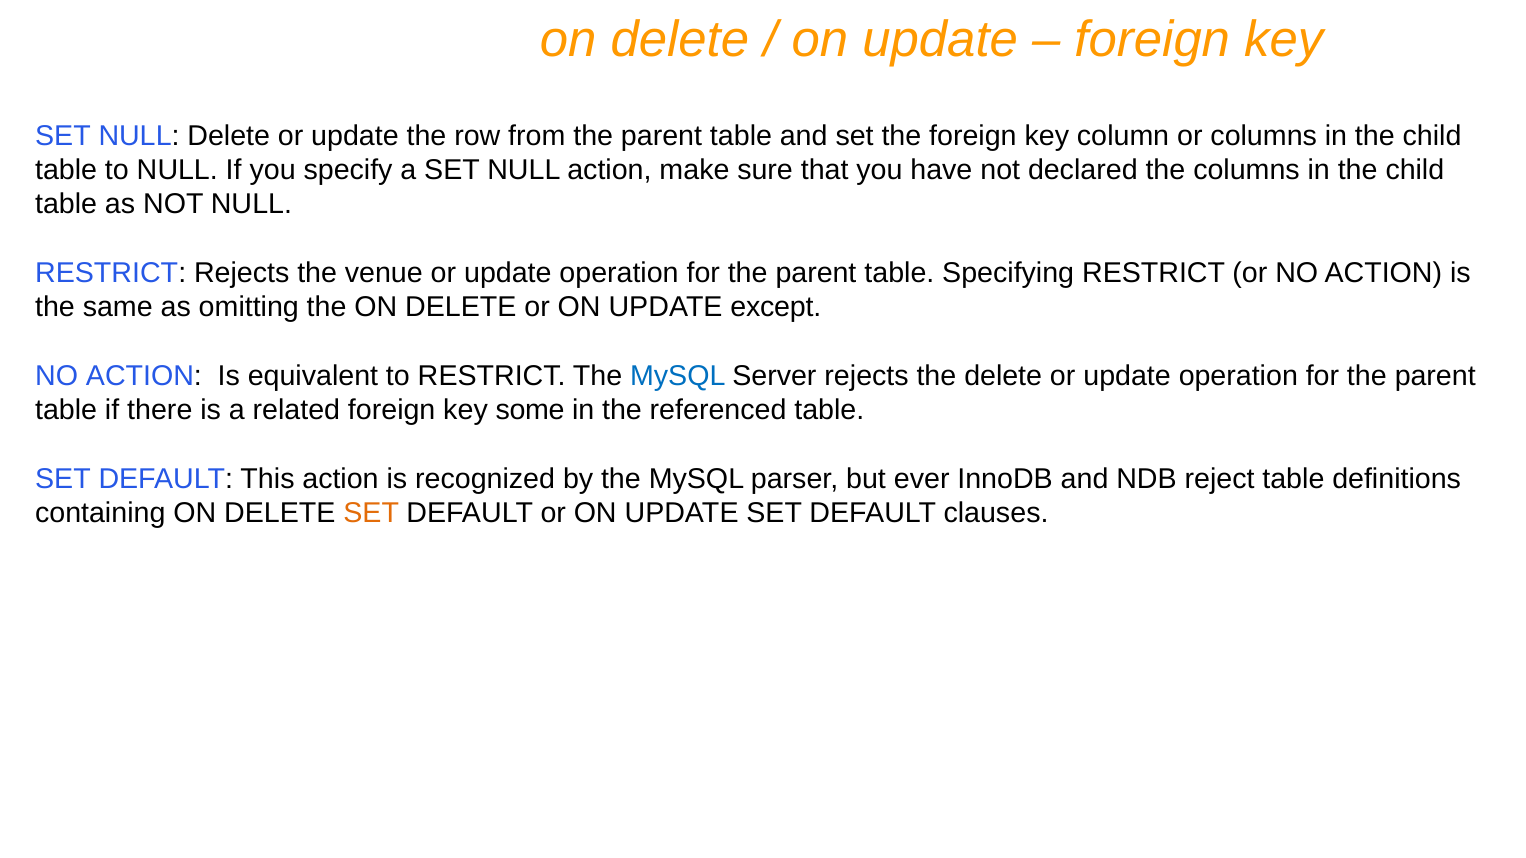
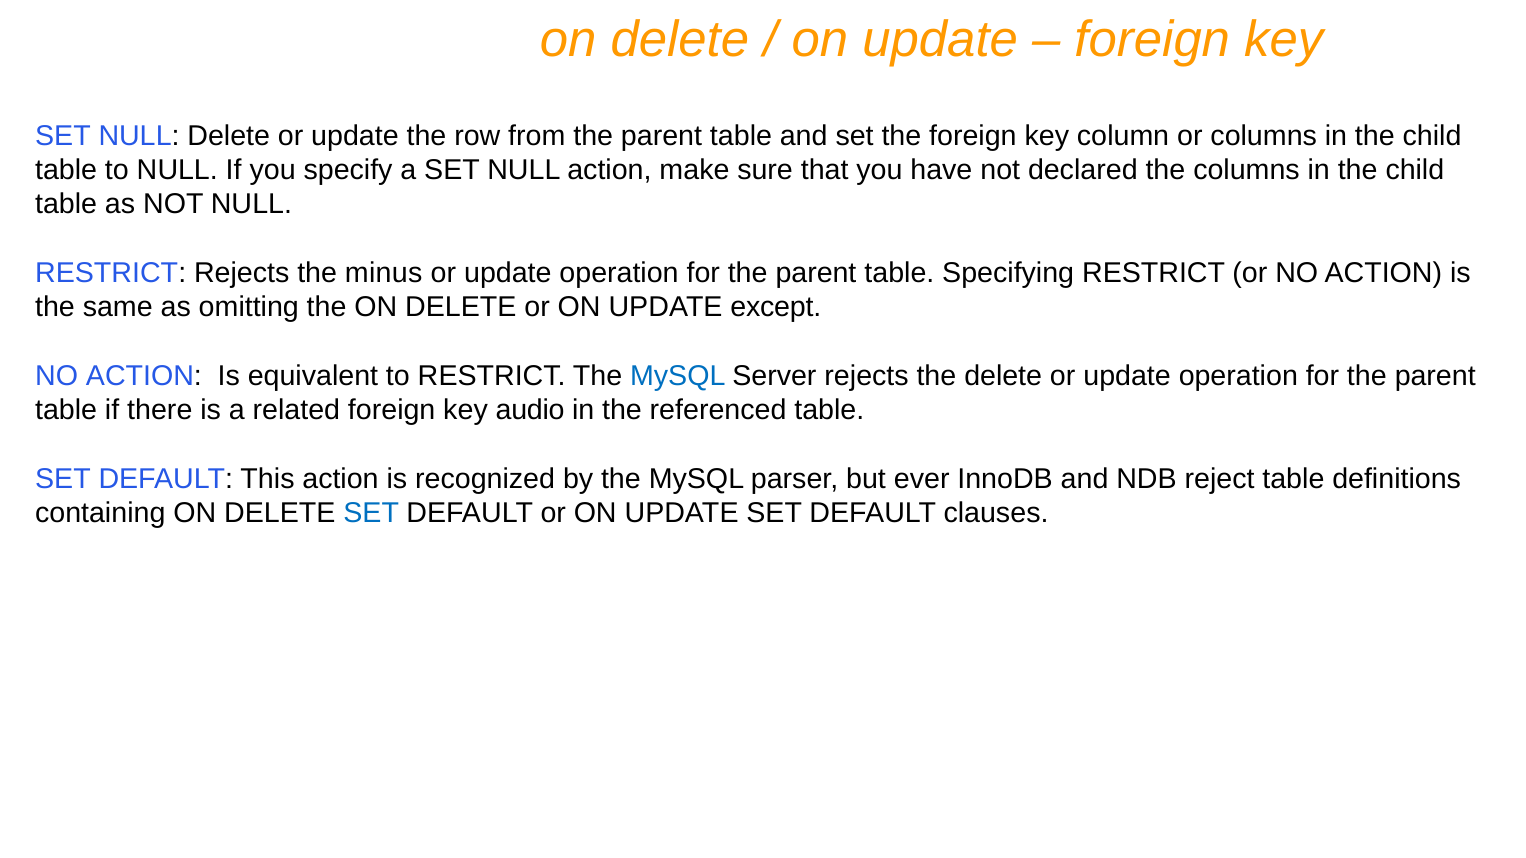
venue: venue -> minus
some: some -> audio
SET at (371, 514) colour: orange -> blue
